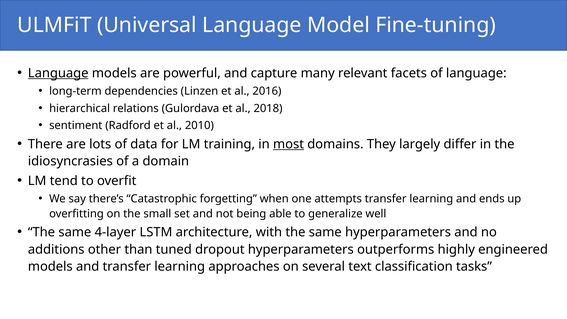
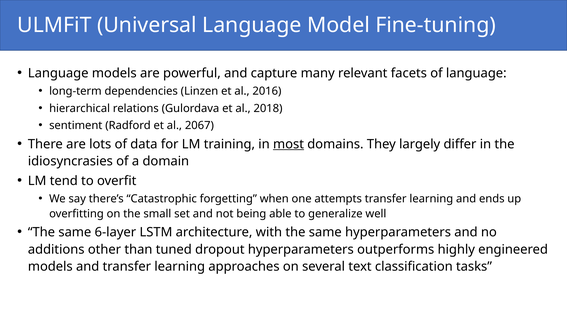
Language at (58, 73) underline: present -> none
2010: 2010 -> 2067
4-layer: 4-layer -> 6-layer
